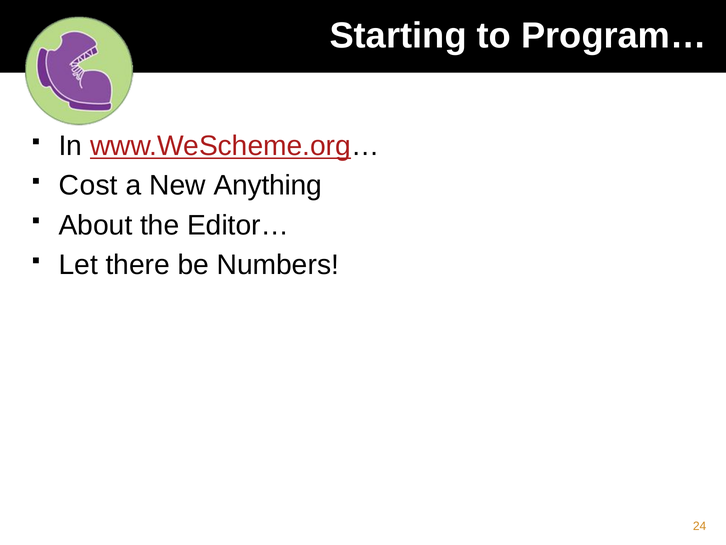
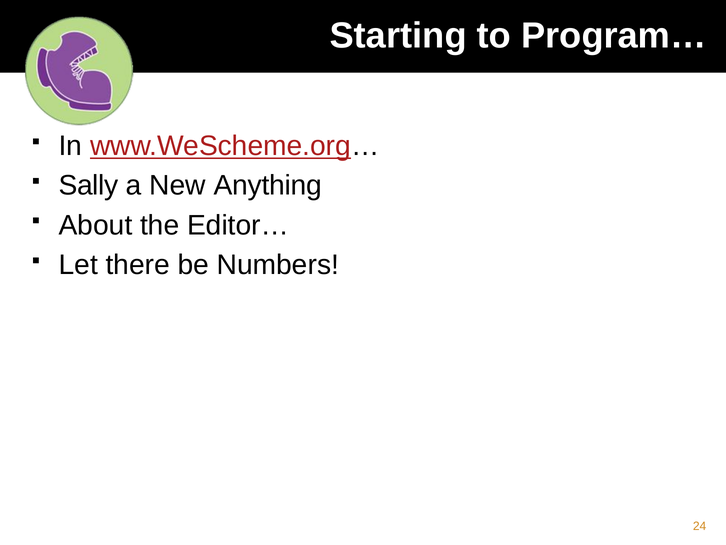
Cost: Cost -> Sally
